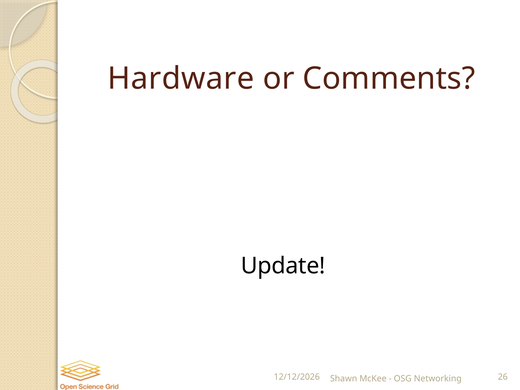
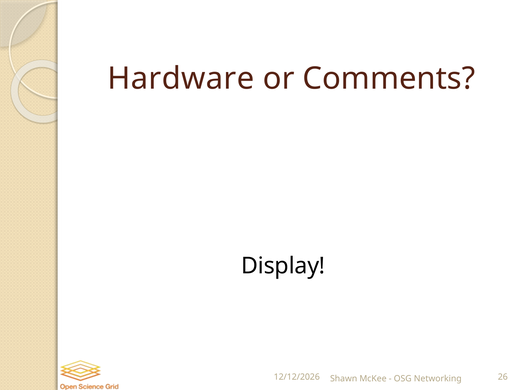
Update: Update -> Display
